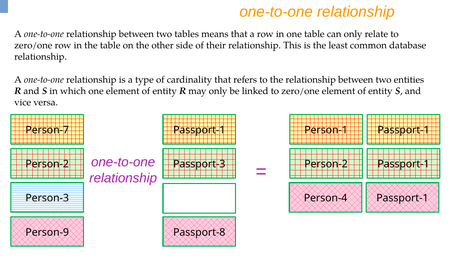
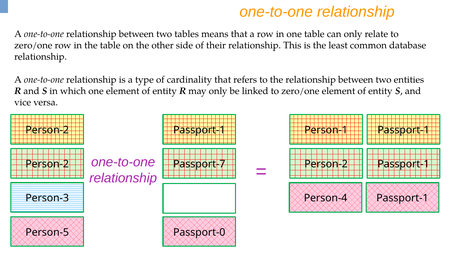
Person-7 at (47, 130): Person-7 -> Person-2
Passport-3: Passport-3 -> Passport-7
Person-9: Person-9 -> Person-5
Passport-8: Passport-8 -> Passport-0
